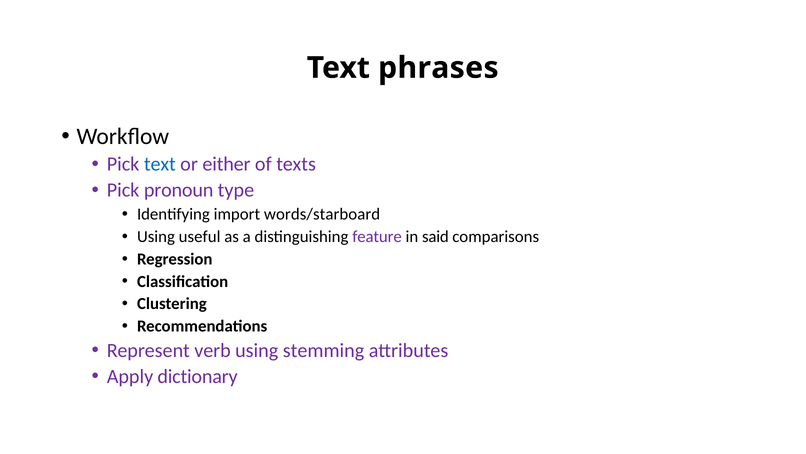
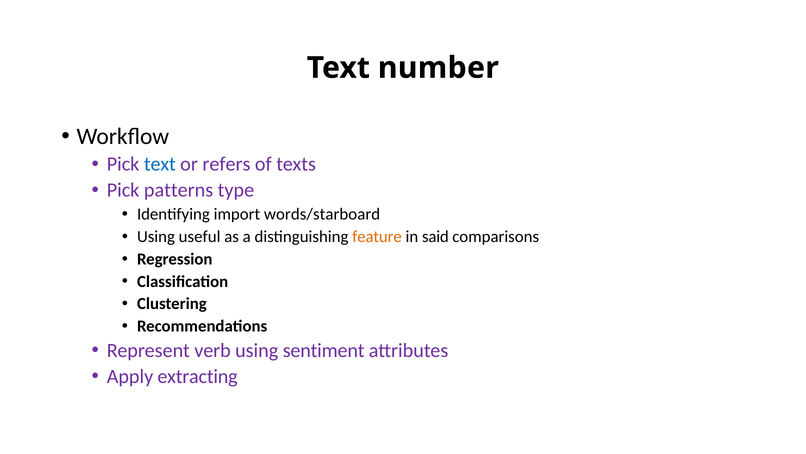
phrases: phrases -> number
either: either -> refers
pronoun: pronoun -> patterns
feature colour: purple -> orange
stemming: stemming -> sentiment
dictionary: dictionary -> extracting
